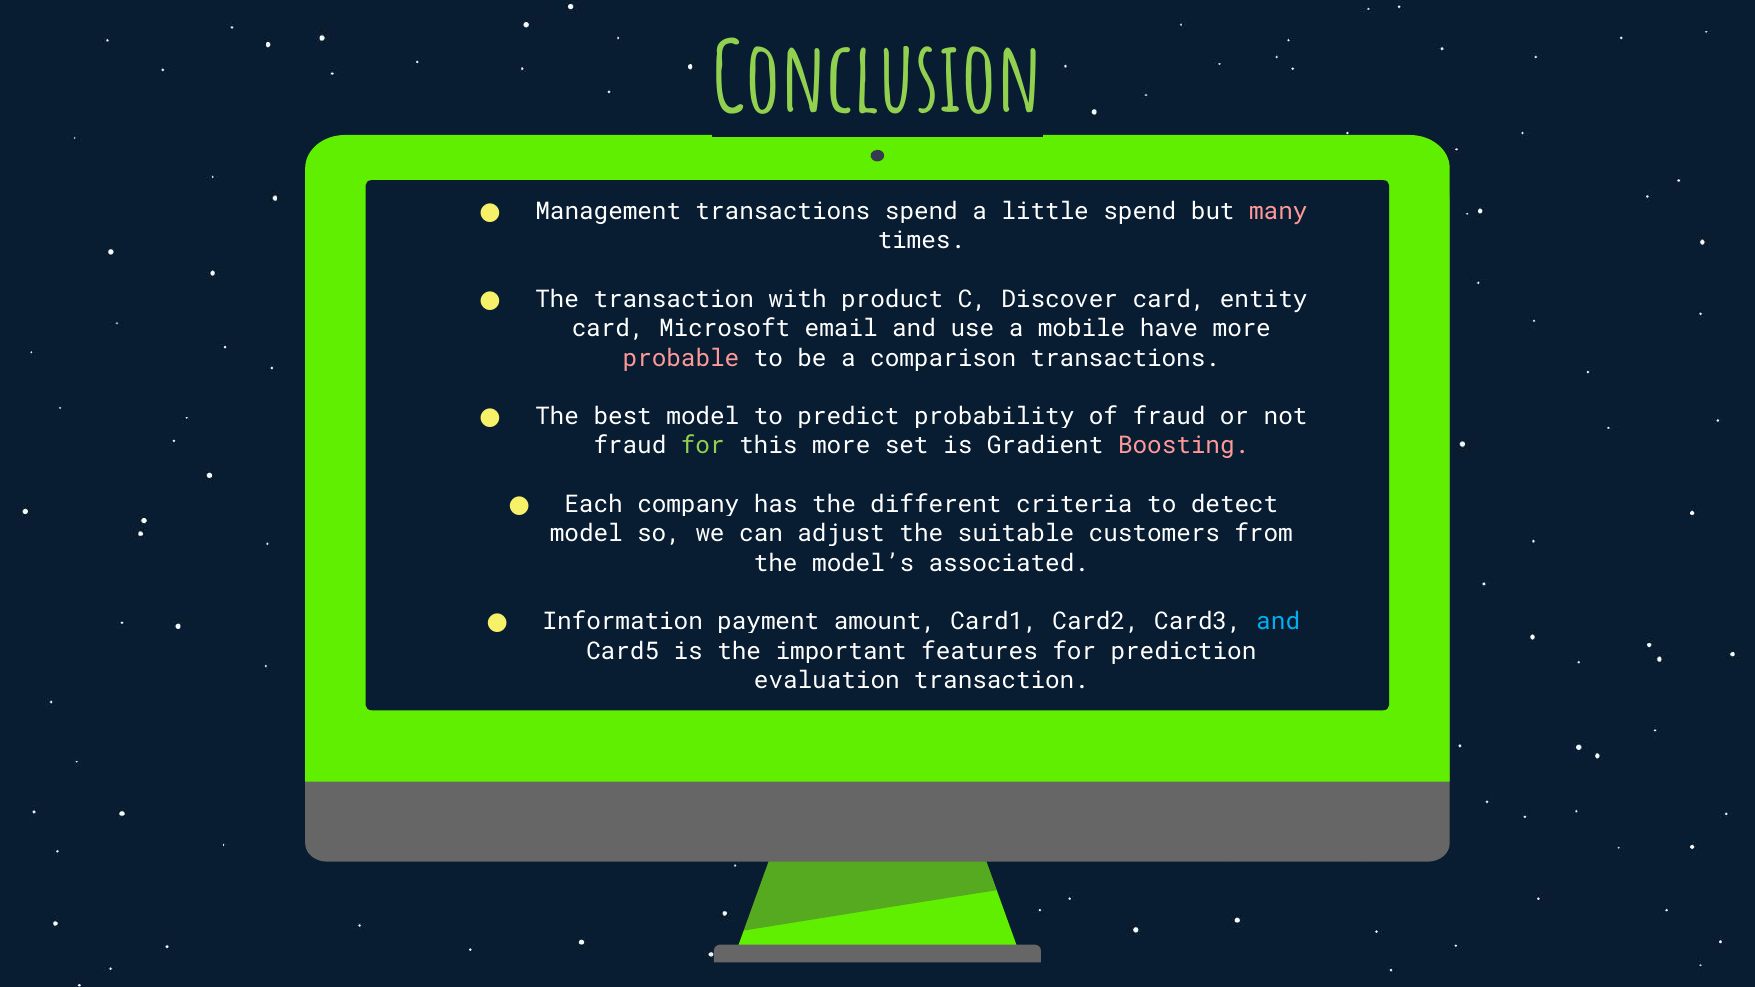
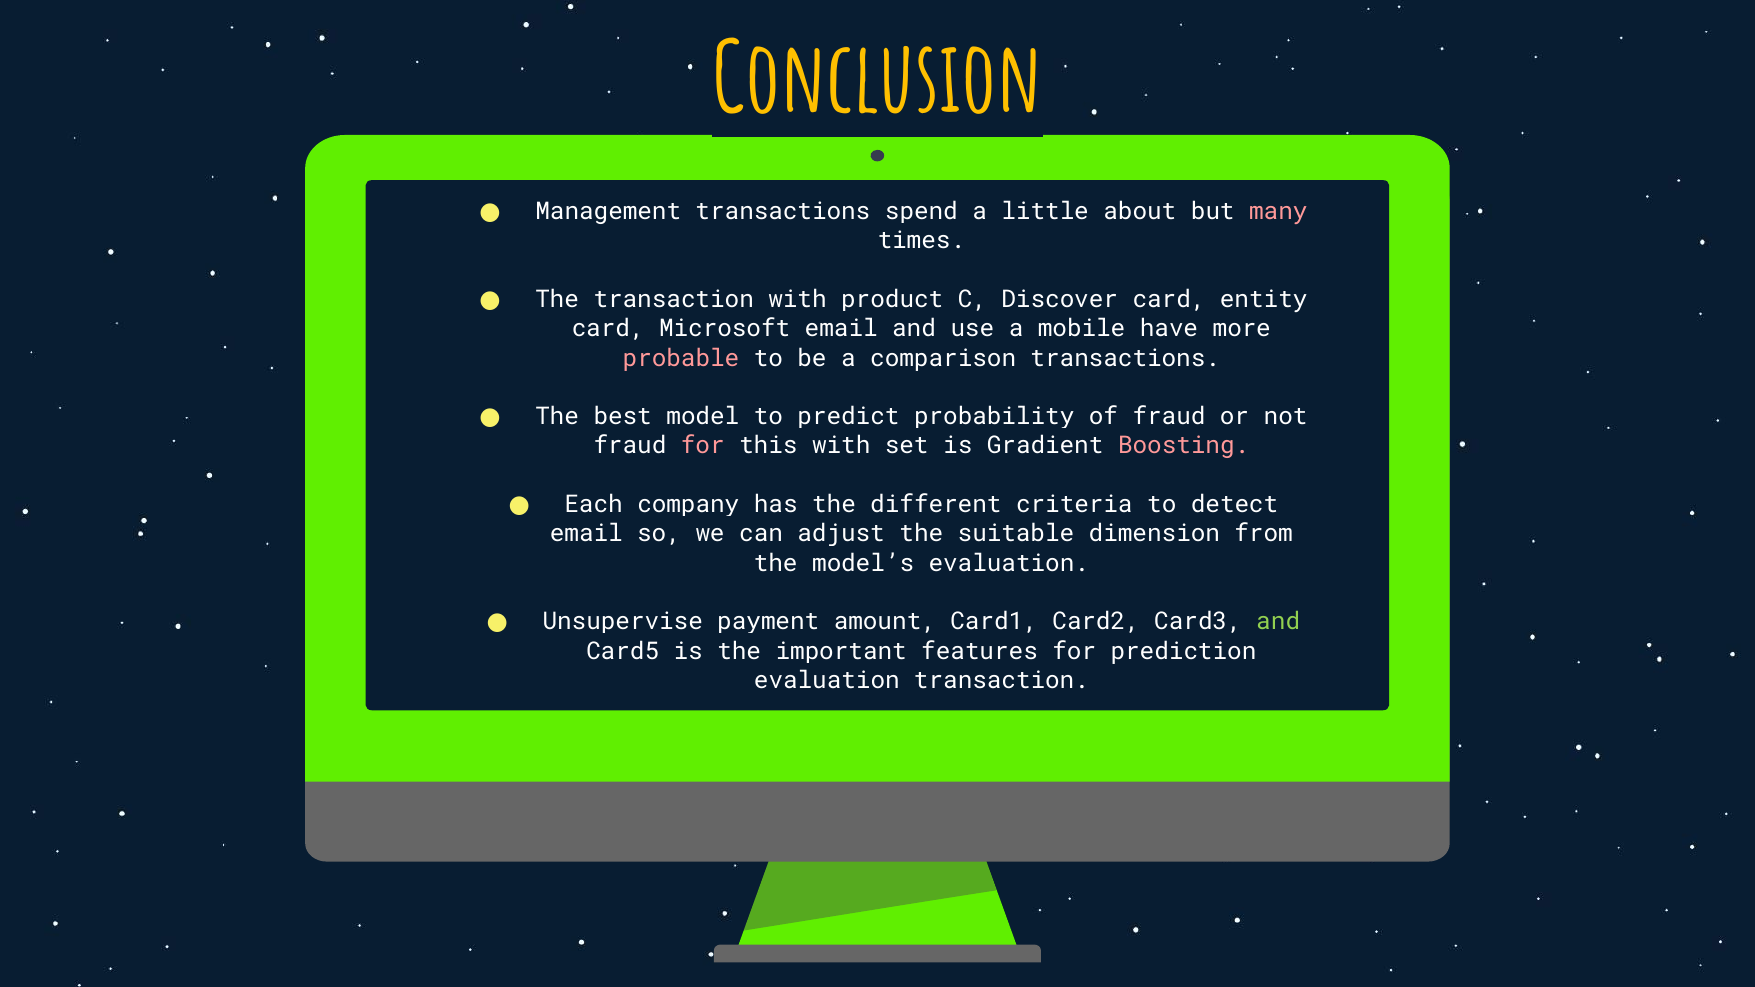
Conclusion colour: light green -> yellow
little spend: spend -> about
for at (703, 446) colour: light green -> pink
this more: more -> with
model at (586, 534): model -> email
customers: customers -> dimension
model’s associated: associated -> evaluation
Information: Information -> Unsupervise
and at (1278, 622) colour: light blue -> light green
